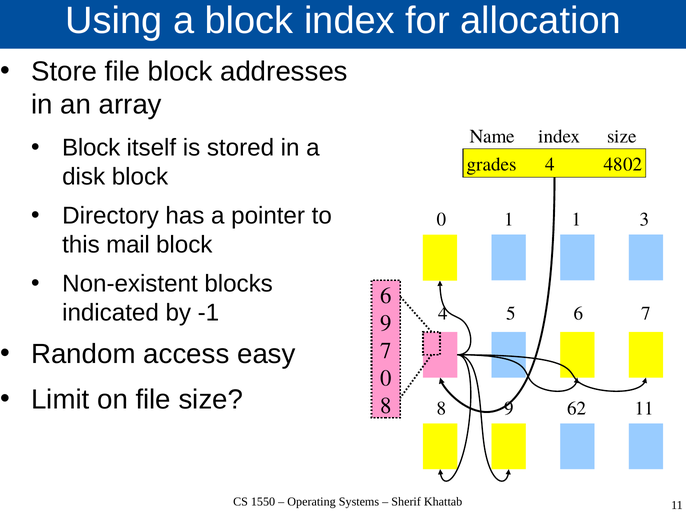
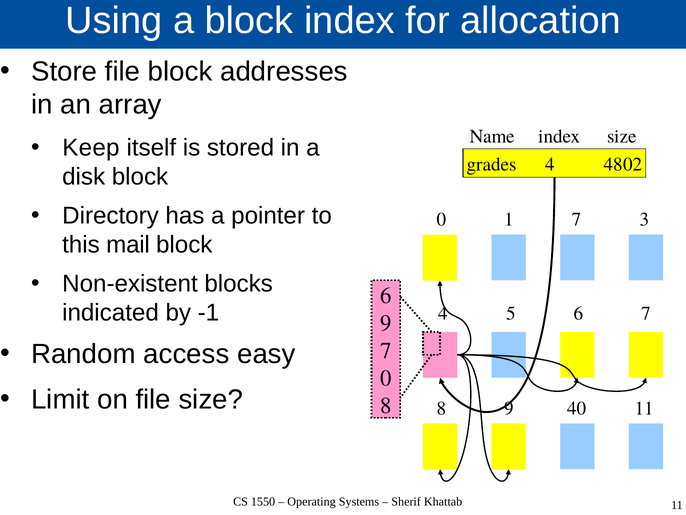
Block at (91, 148): Block -> Keep
1 1: 1 -> 7
62: 62 -> 40
